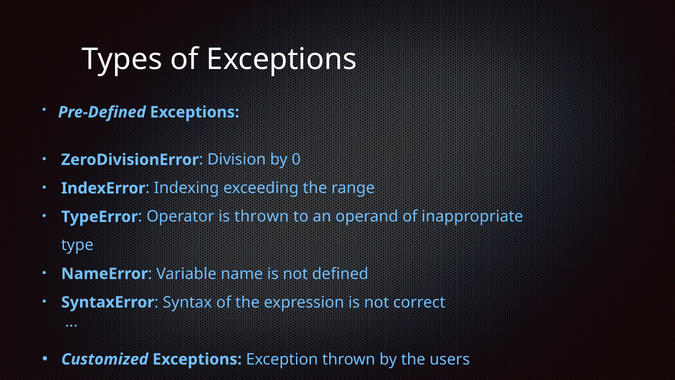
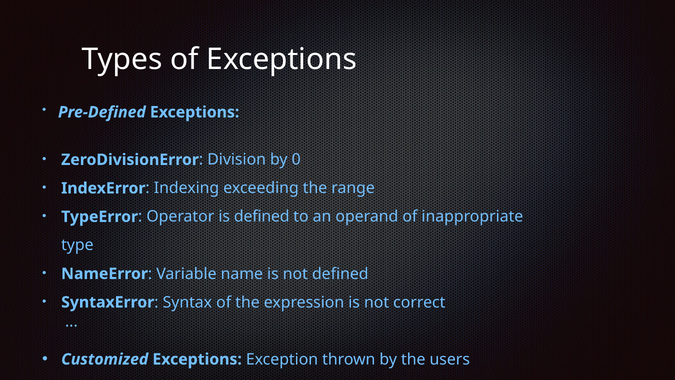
is thrown: thrown -> defined
